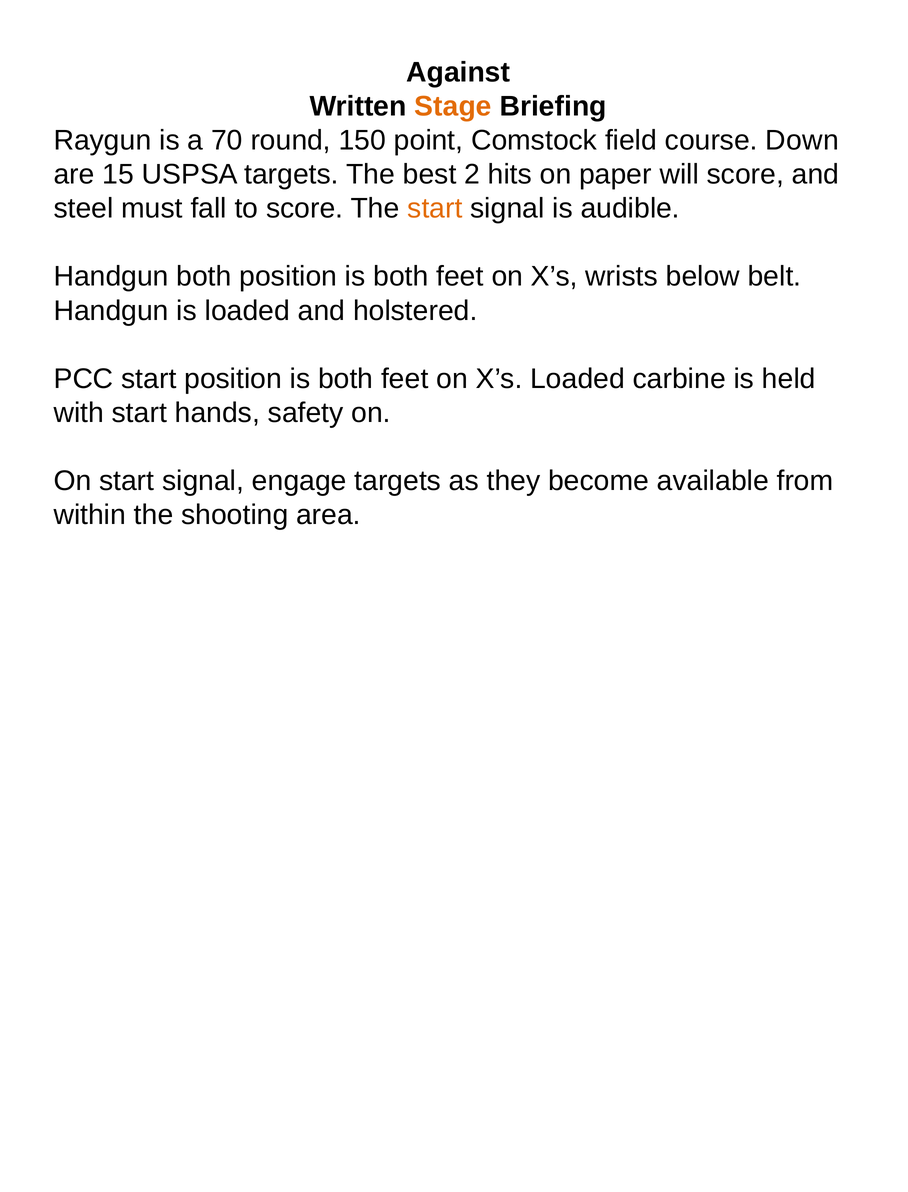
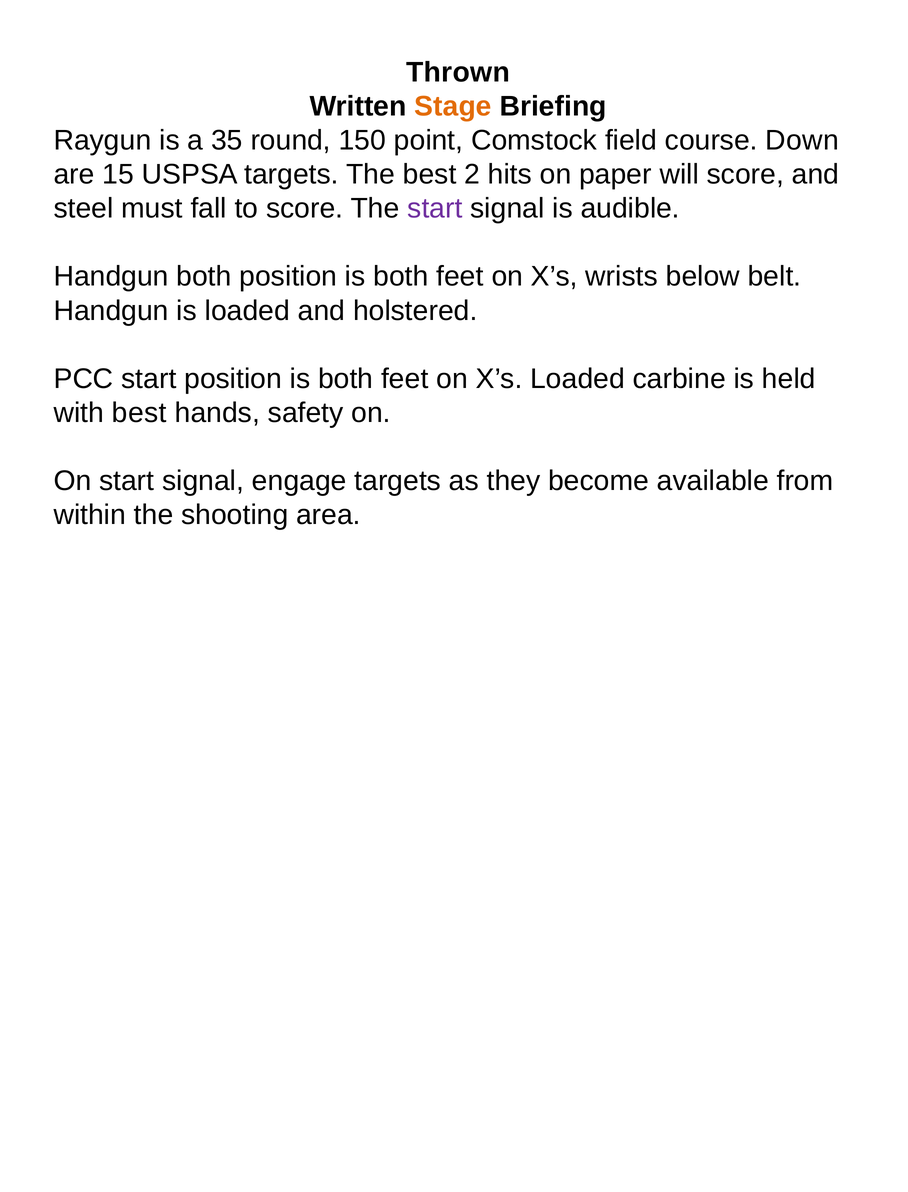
Against: Against -> Thrown
70: 70 -> 35
start at (435, 208) colour: orange -> purple
with start: start -> best
